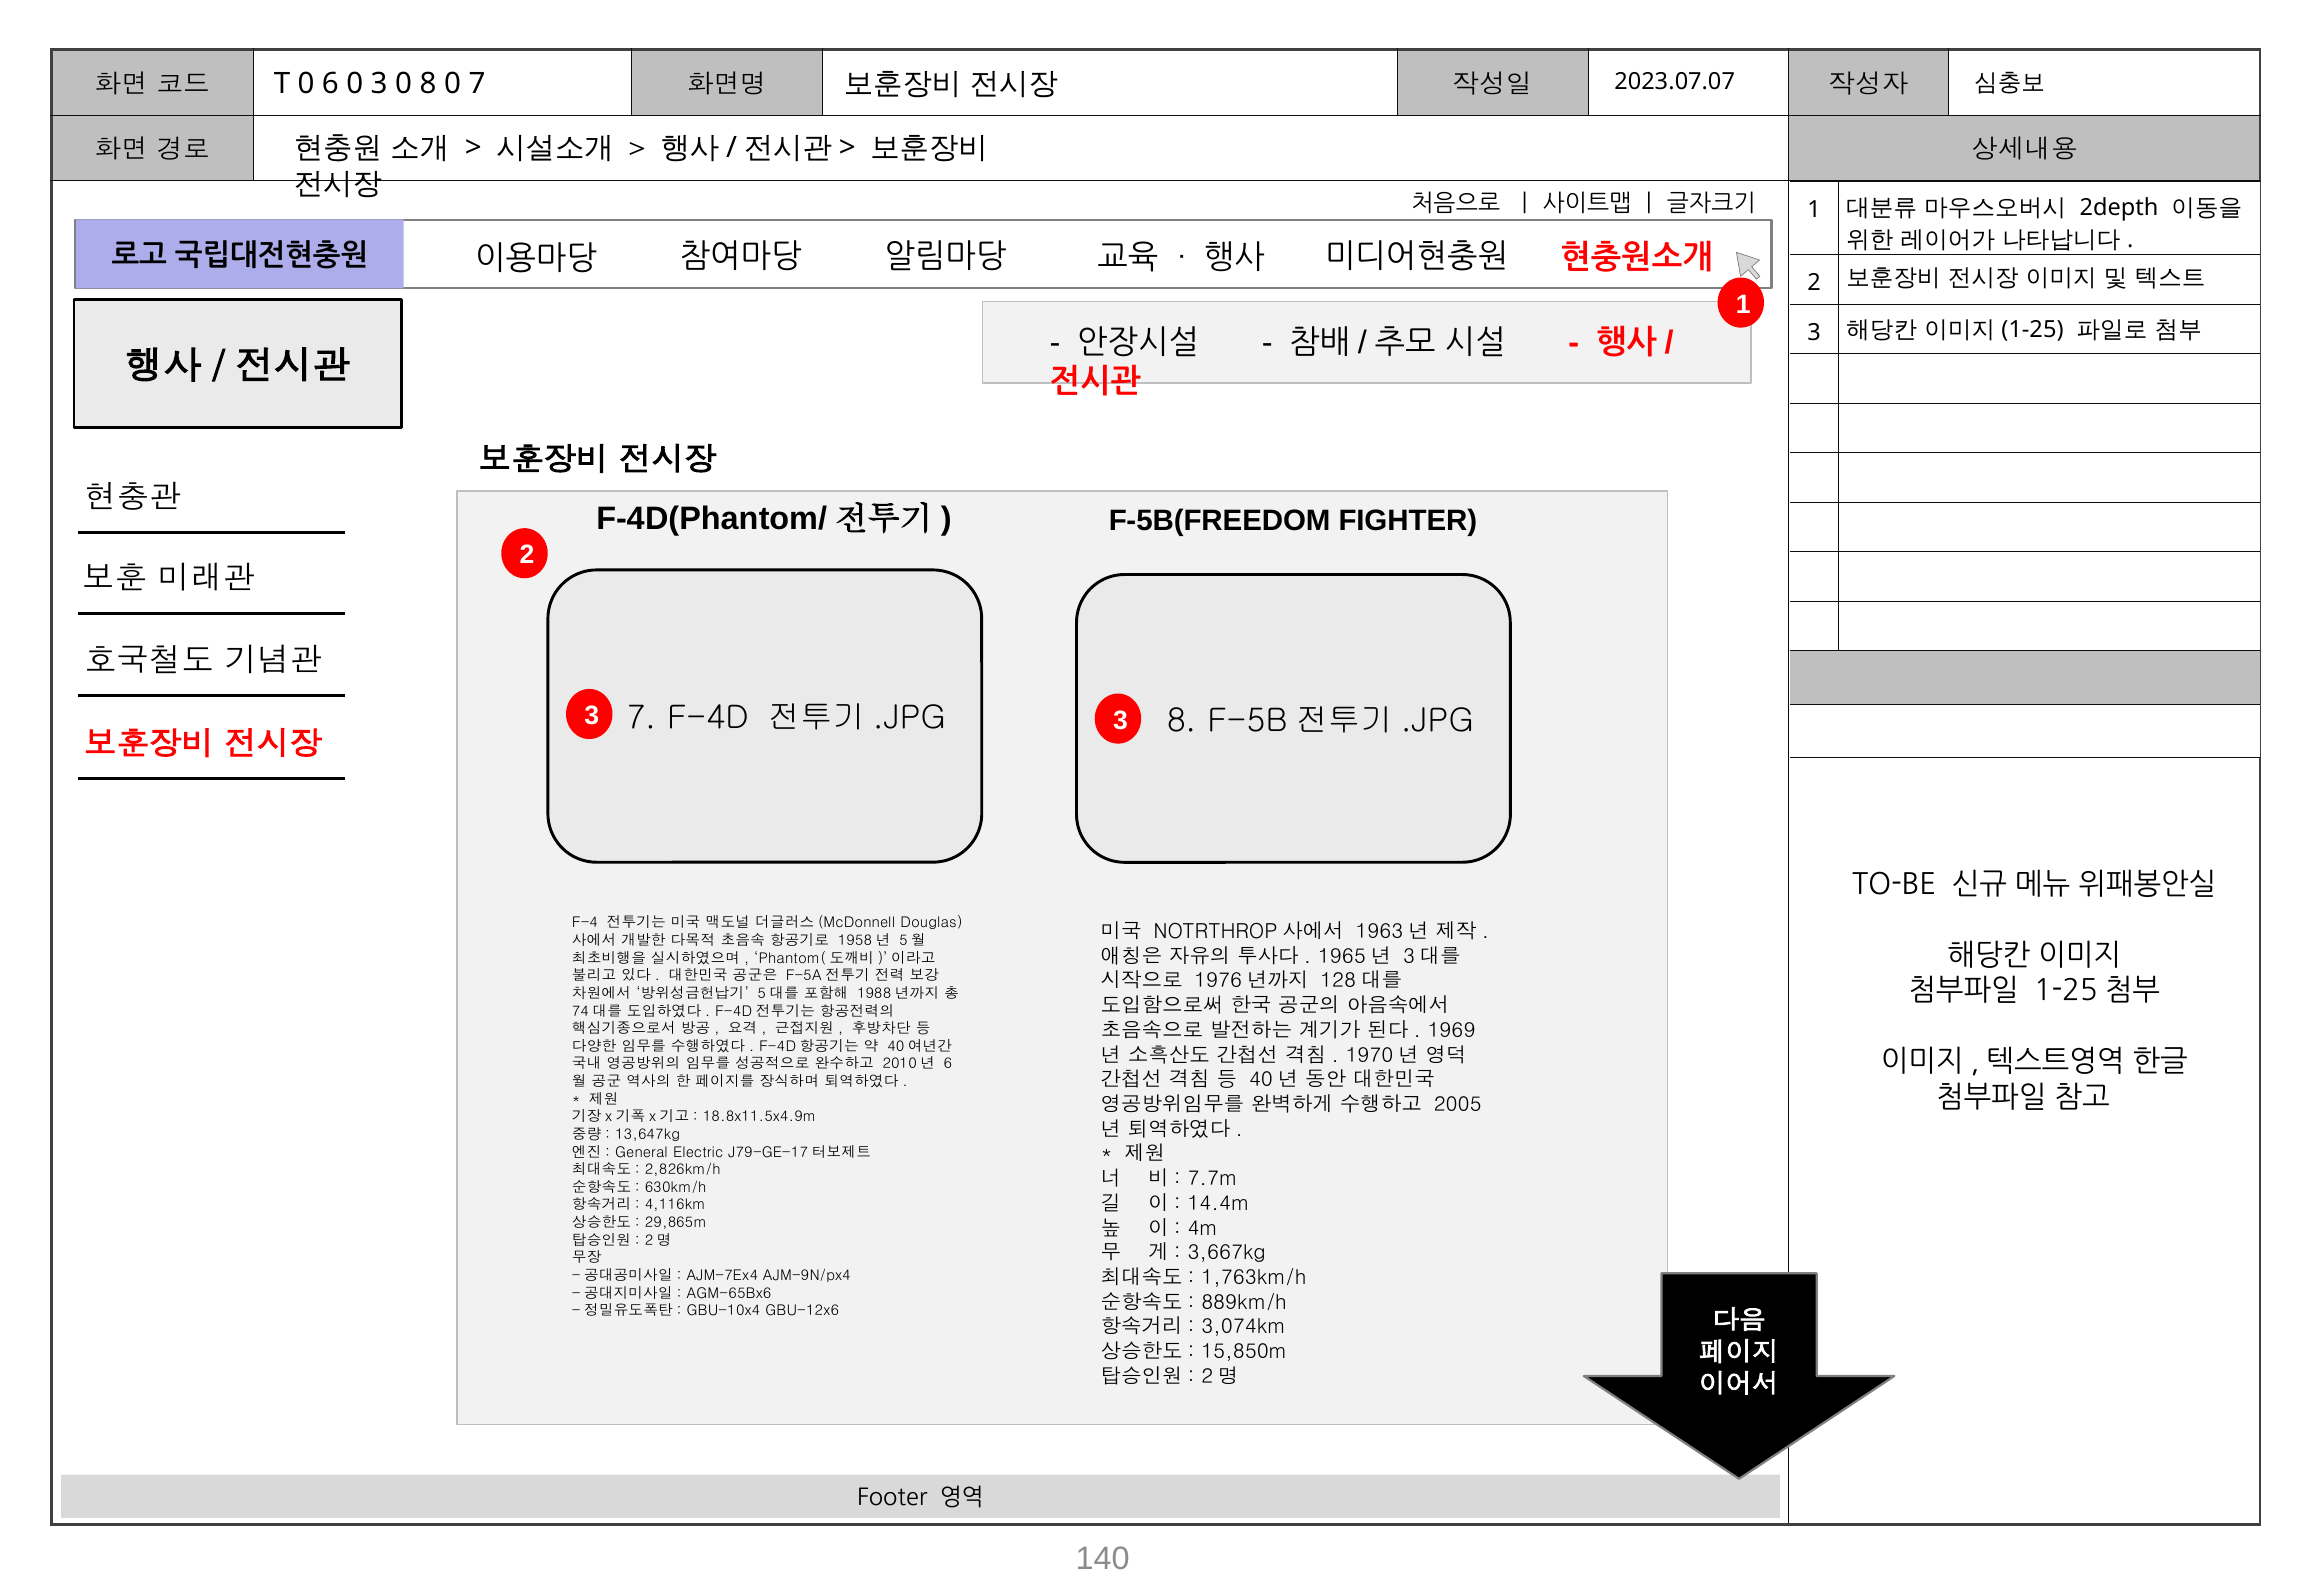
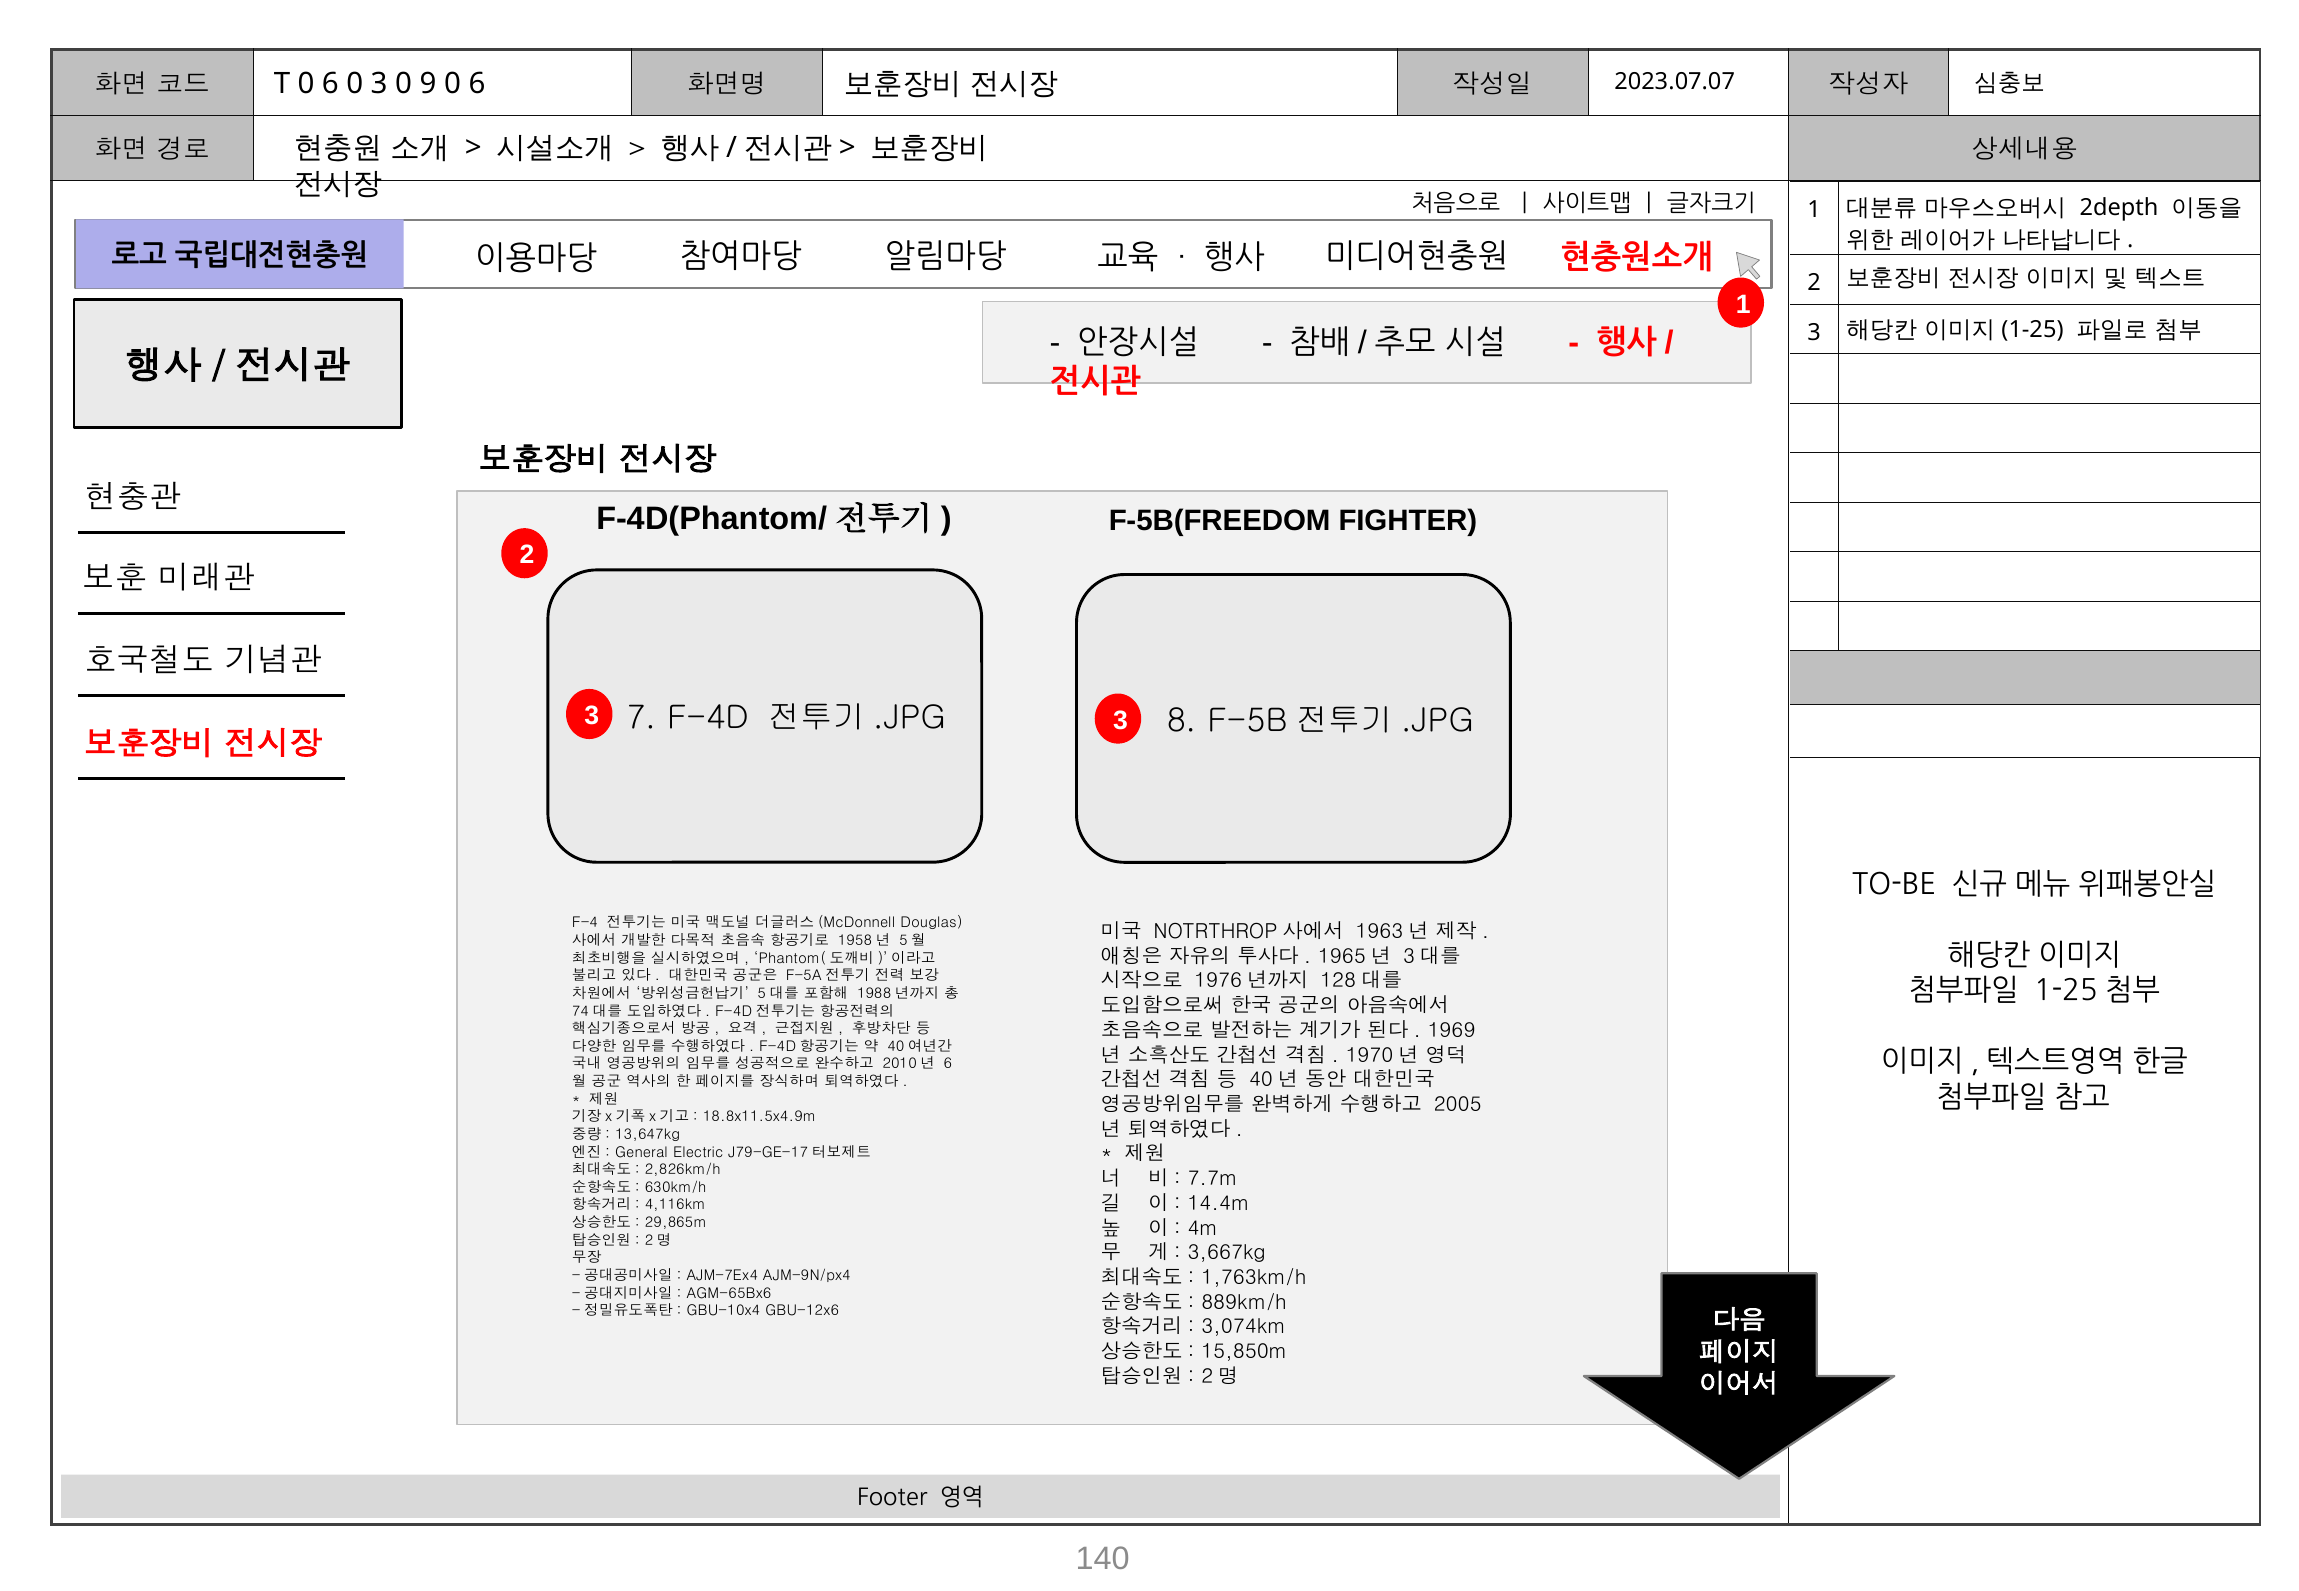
0 8: 8 -> 9
7 at (477, 84): 7 -> 6
